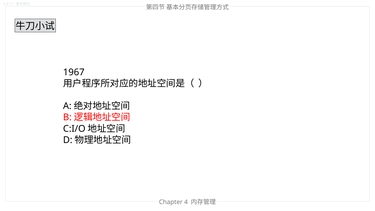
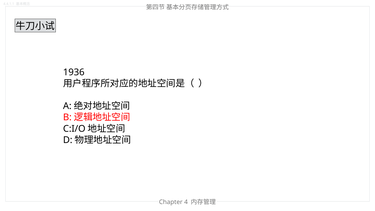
1967: 1967 -> 1936
